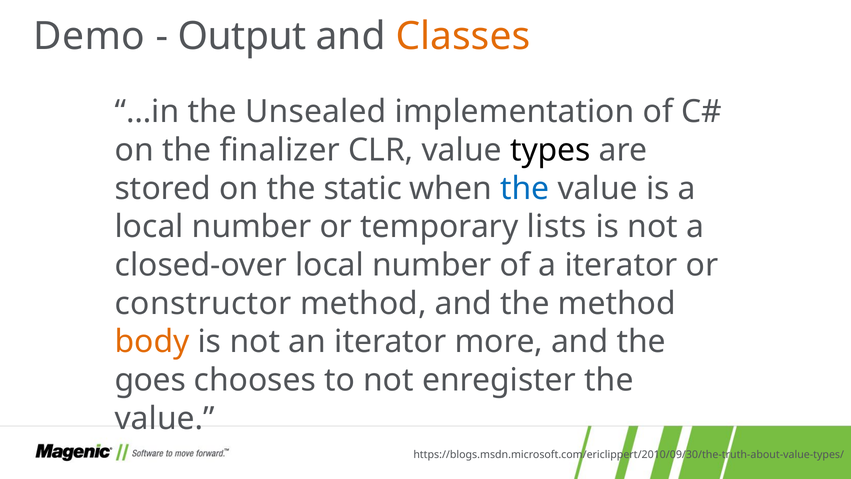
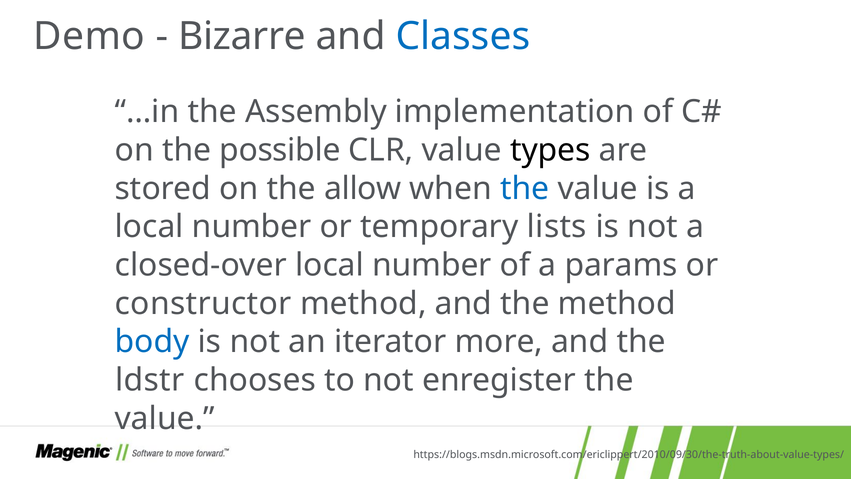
Output: Output -> Bizarre
Classes colour: orange -> blue
Unsealed: Unsealed -> Assembly
finalizer: finalizer -> possible
static: static -> allow
a iterator: iterator -> params
body colour: orange -> blue
goes: goes -> ldstr
